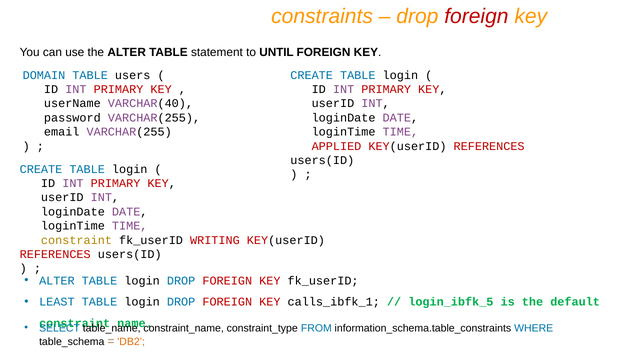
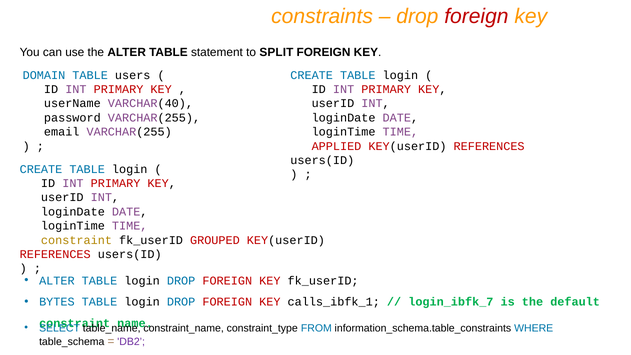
UNTIL: UNTIL -> SPLIT
WRITING: WRITING -> GROUPED
LEAST: LEAST -> BYTES
login_ibfk_5: login_ibfk_5 -> login_ibfk_7
DB2 colour: orange -> purple
